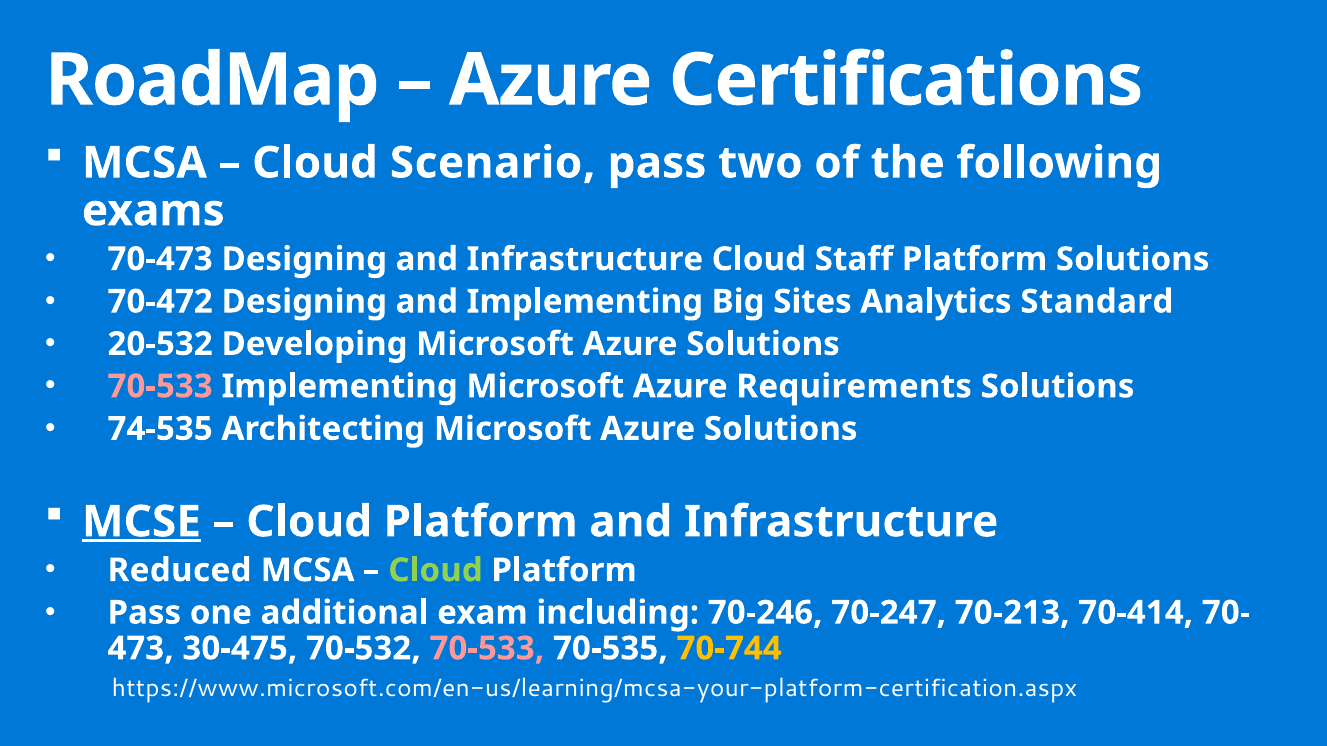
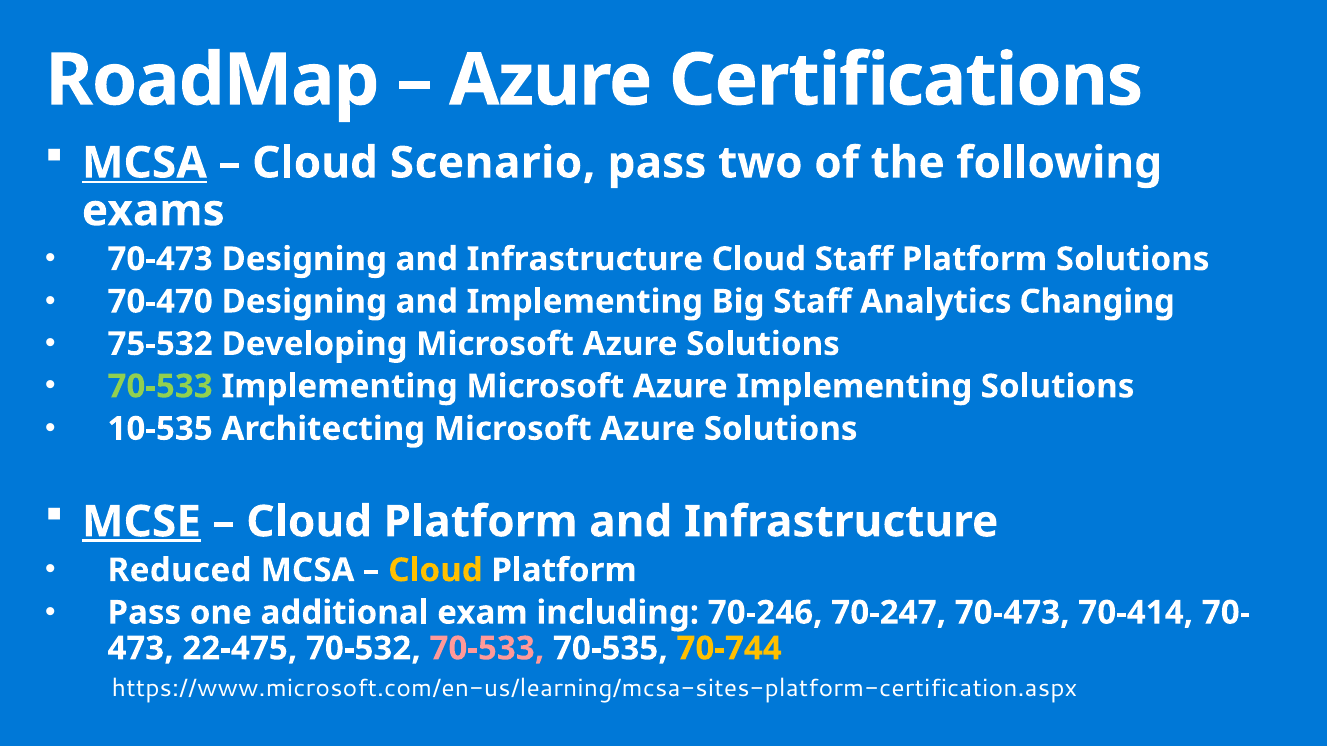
MCSA at (144, 163) underline: none -> present
70-472: 70-472 -> 70-470
Big Sites: Sites -> Staff
Standard: Standard -> Changing
20-532: 20-532 -> 75-532
70-533 at (160, 387) colour: pink -> light green
Azure Requirements: Requirements -> Implementing
74-535: 74-535 -> 10-535
Cloud at (435, 571) colour: light green -> yellow
70-247 70-213: 70-213 -> 70-473
30-475: 30-475 -> 22-475
https://www.microsoft.com/en-us/learning/mcsa-your-platform-certification.aspx: https://www.microsoft.com/en-us/learning/mcsa-your-platform-certification.aspx -> https://www.microsoft.com/en-us/learning/mcsa-sites-platform-certification.aspx
